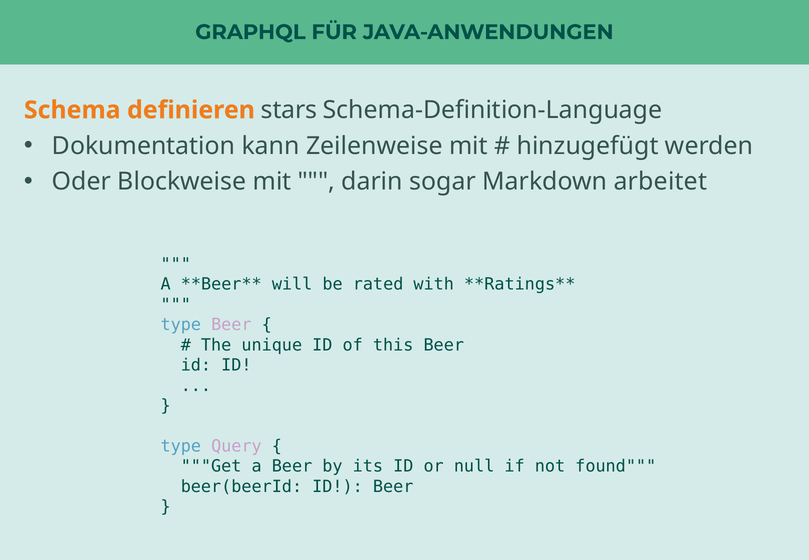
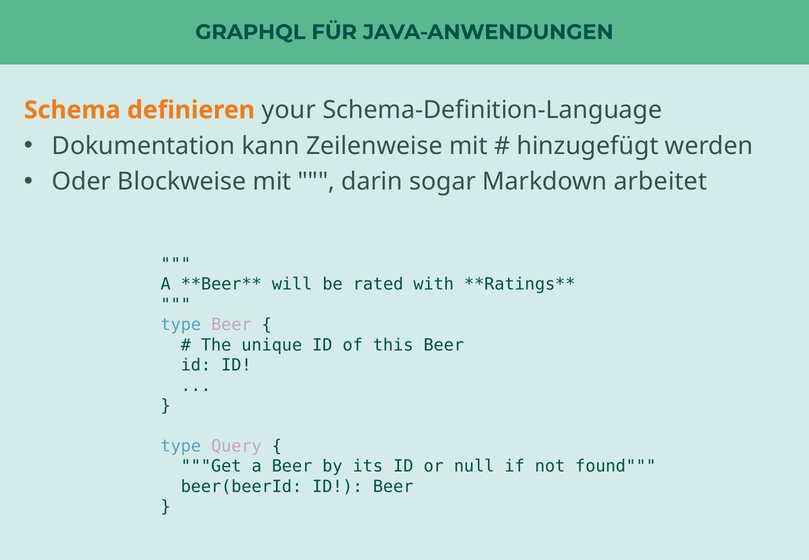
stars: stars -> your
